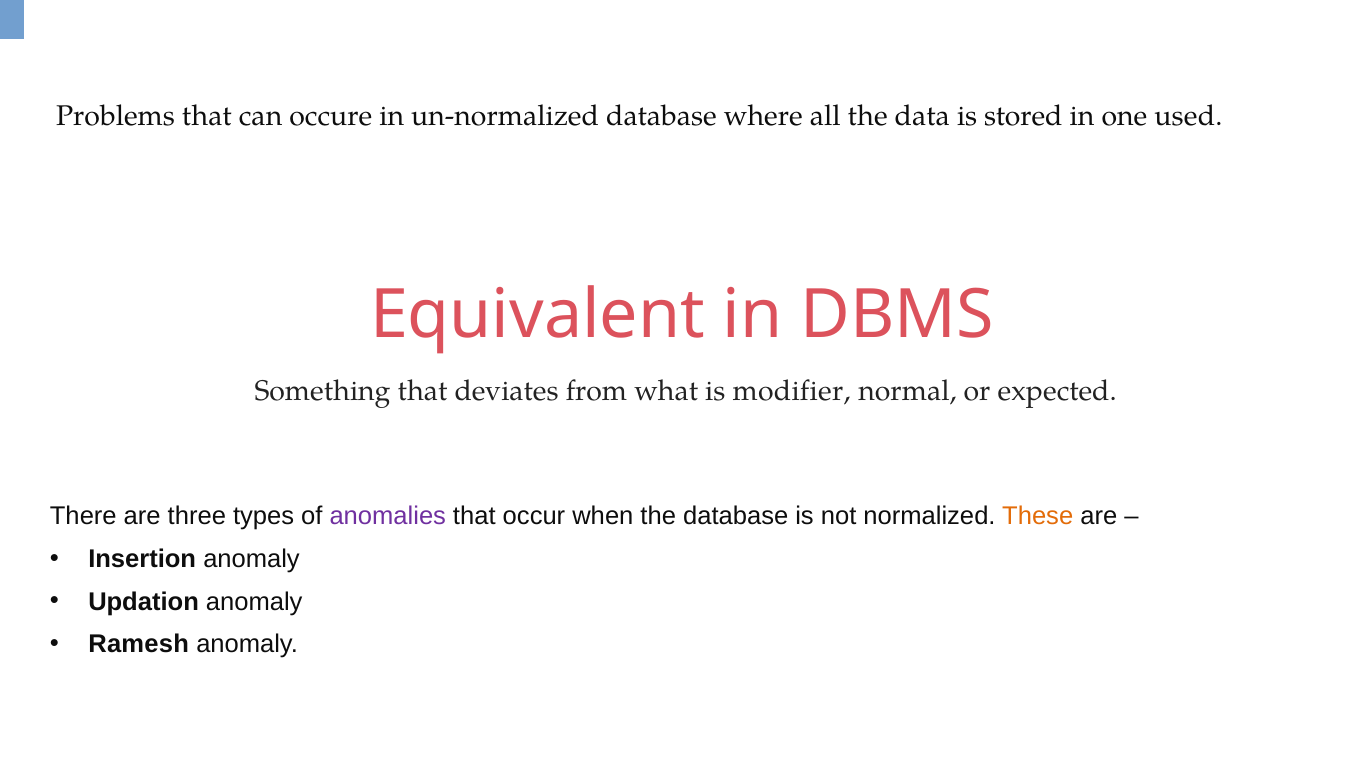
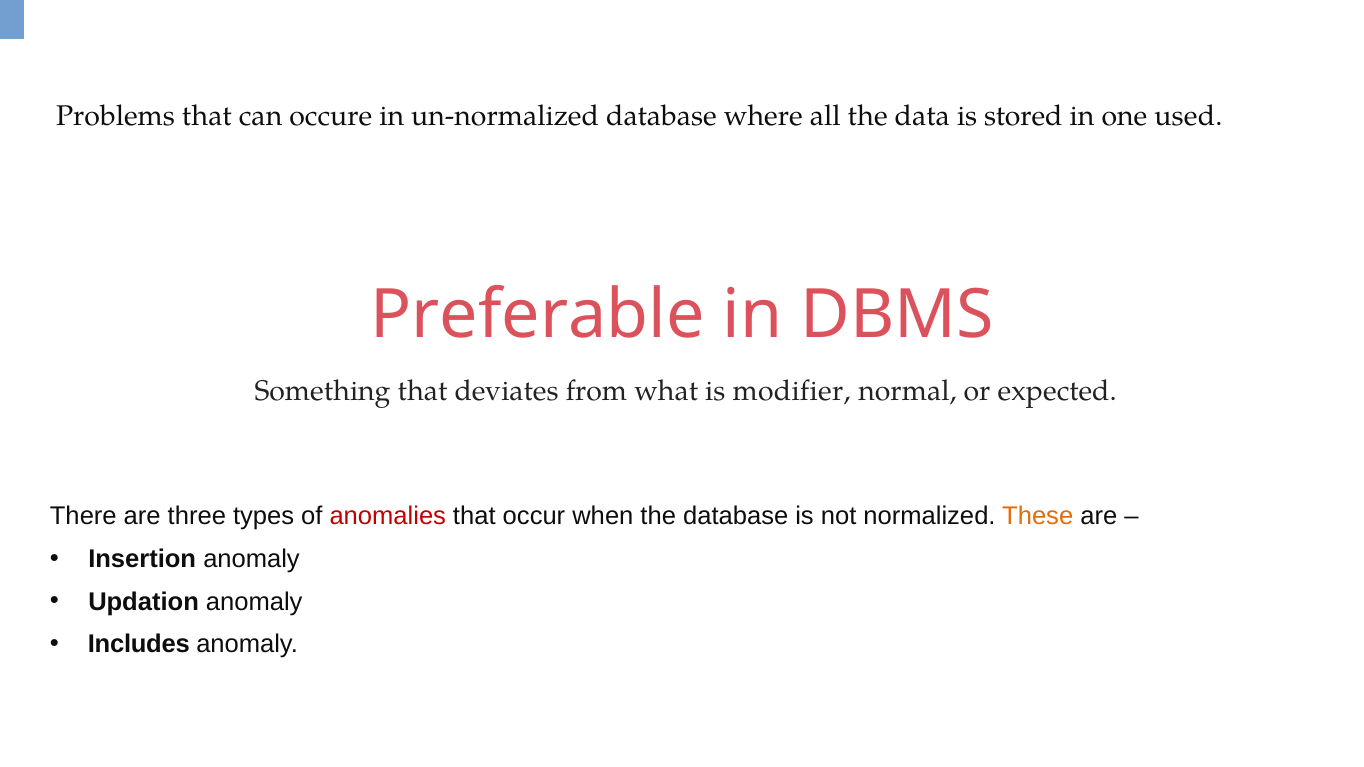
Equivalent: Equivalent -> Preferable
anomalies colour: purple -> red
Ramesh: Ramesh -> Includes
